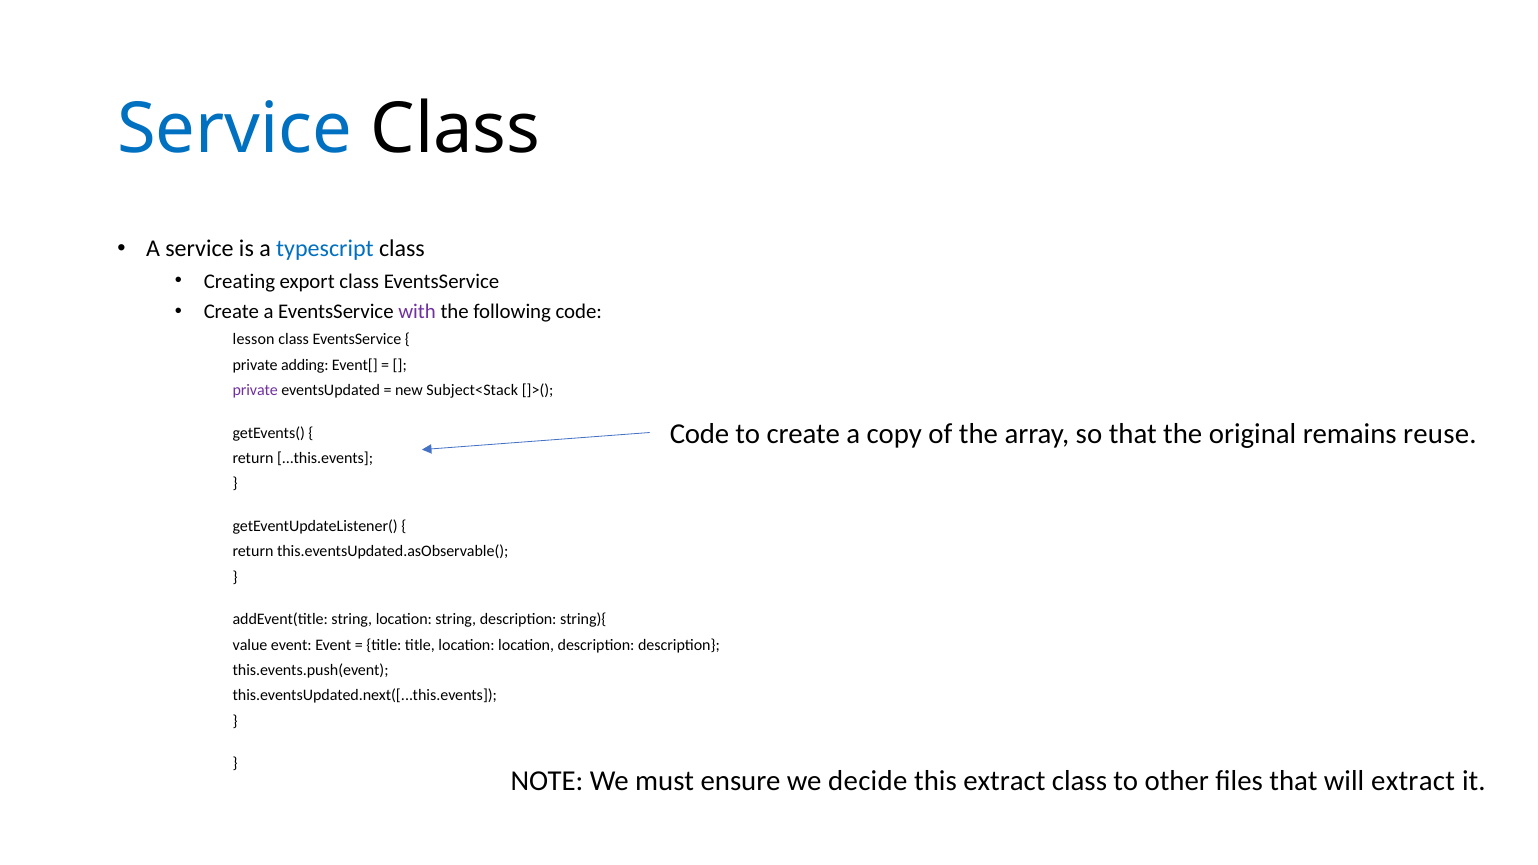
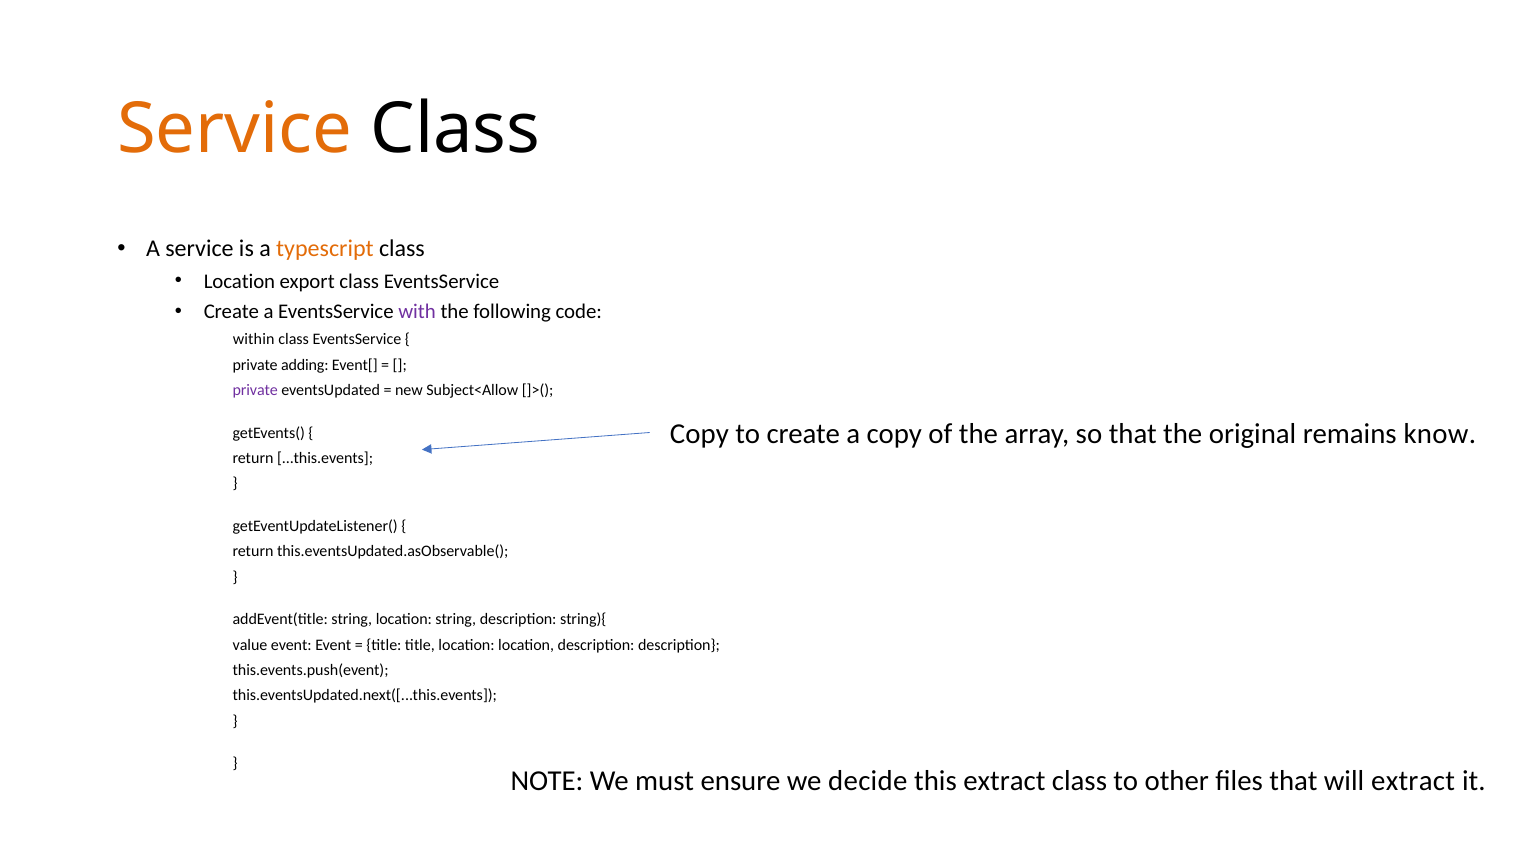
Service at (235, 129) colour: blue -> orange
typescript colour: blue -> orange
Creating at (239, 281): Creating -> Location
lesson: lesson -> within
Subject<Stack: Subject<Stack -> Subject<Allow
Code at (699, 434): Code -> Copy
reuse: reuse -> know
